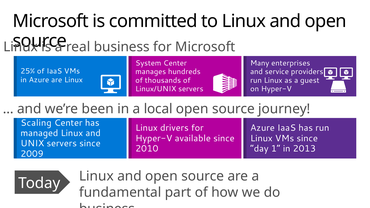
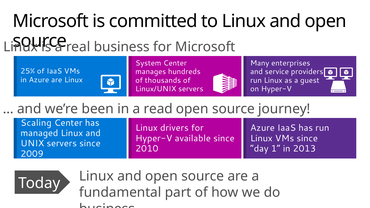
local: local -> read
